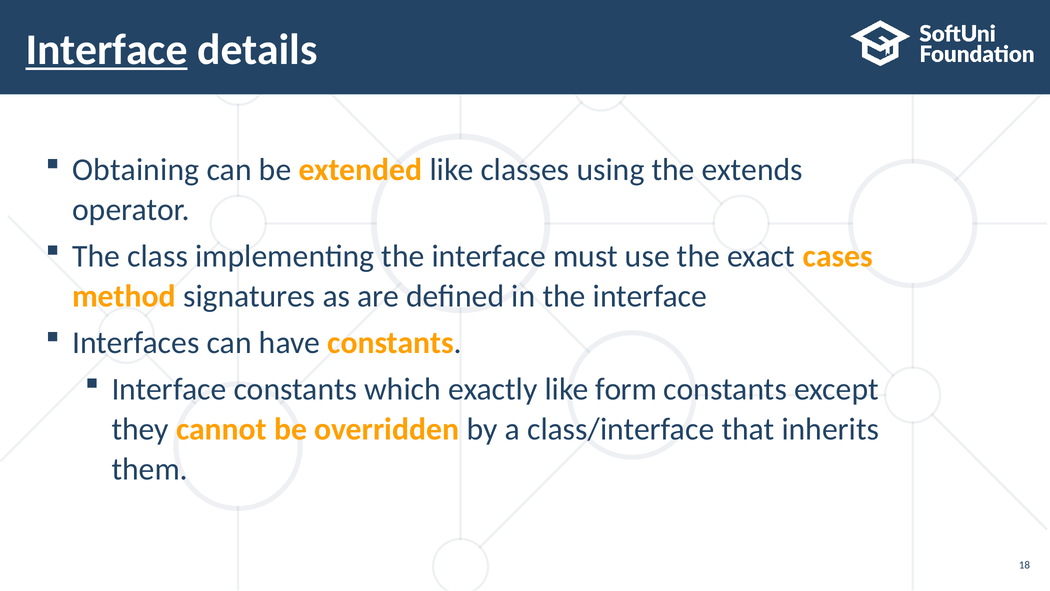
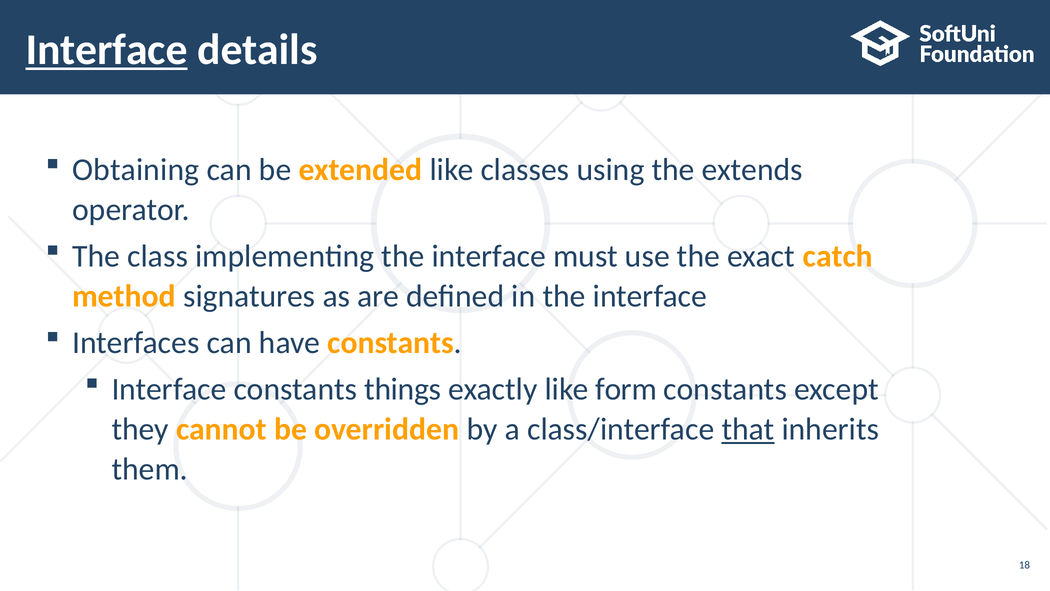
cases: cases -> catch
which: which -> things
that underline: none -> present
